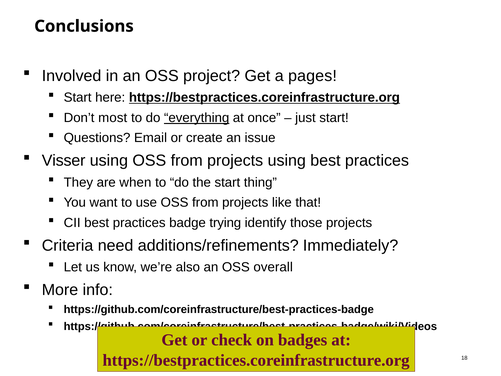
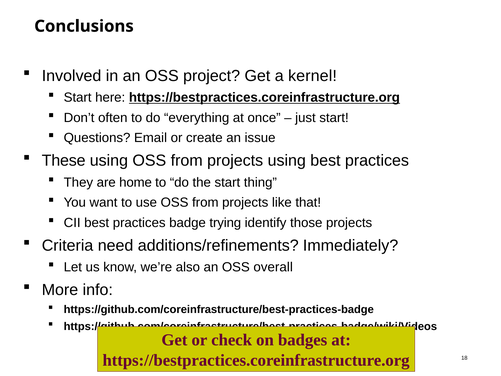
pages: pages -> kernel
most: most -> often
everything underline: present -> none
Visser: Visser -> These
when: when -> home
